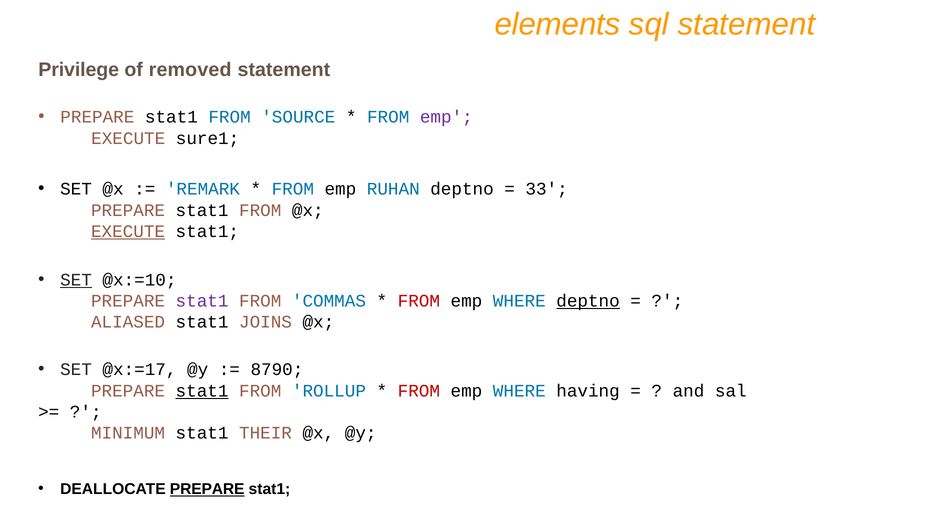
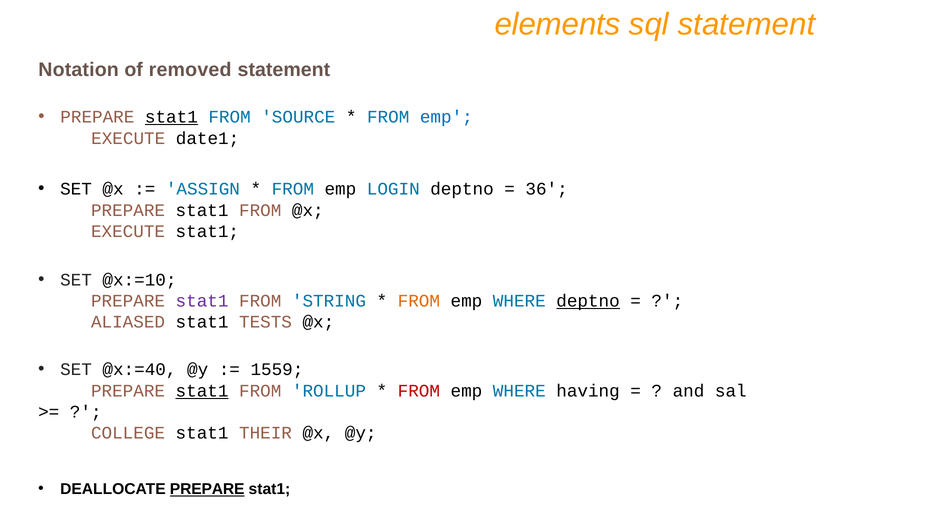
Privilege: Privilege -> Notation
stat1 at (171, 117) underline: none -> present
emp at (446, 117) colour: purple -> blue
sure1: sure1 -> date1
REMARK: REMARK -> ASSIGN
RUHAN: RUHAN -> LOGIN
33: 33 -> 36
EXECUTE at (128, 231) underline: present -> none
SET at (76, 280) underline: present -> none
COMMAS: COMMAS -> STRING
FROM at (419, 301) colour: red -> orange
JOINS: JOINS -> TESTS
@x:=17: @x:=17 -> @x:=40
8790: 8790 -> 1559
MINIMUM: MINIMUM -> COLLEGE
